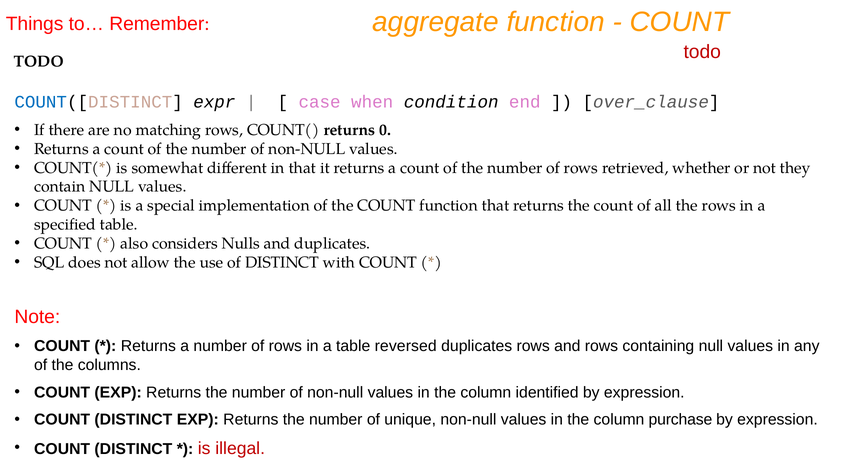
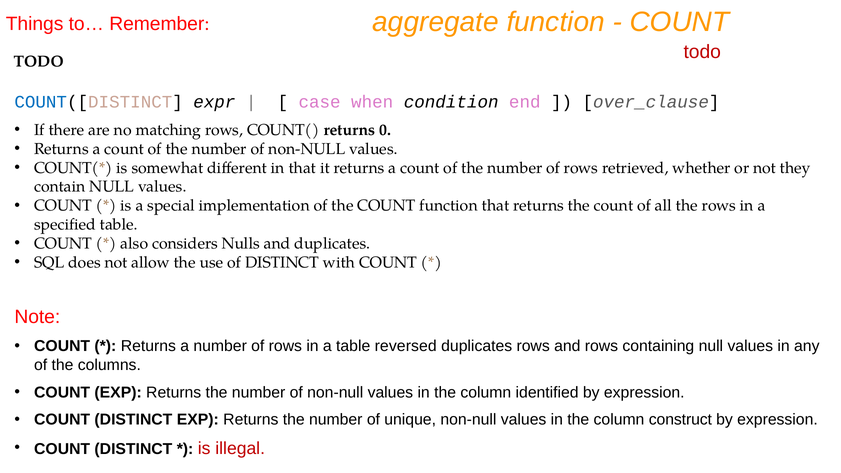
purchase: purchase -> construct
